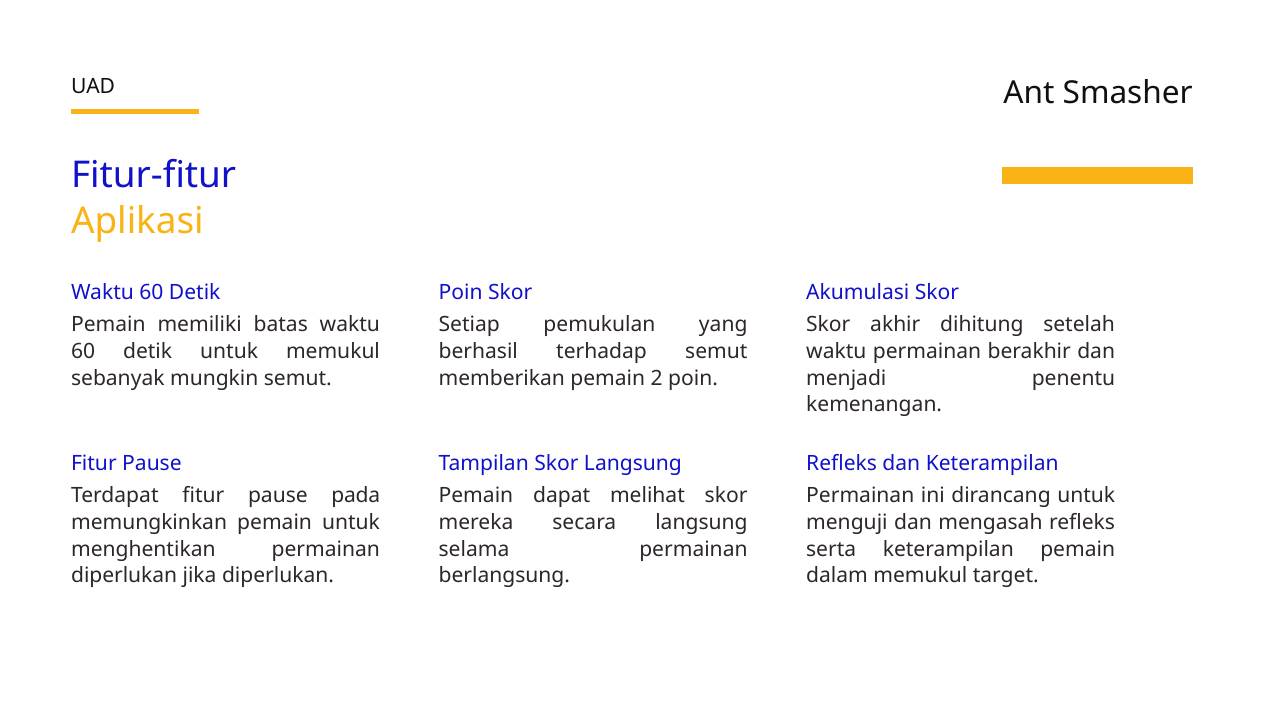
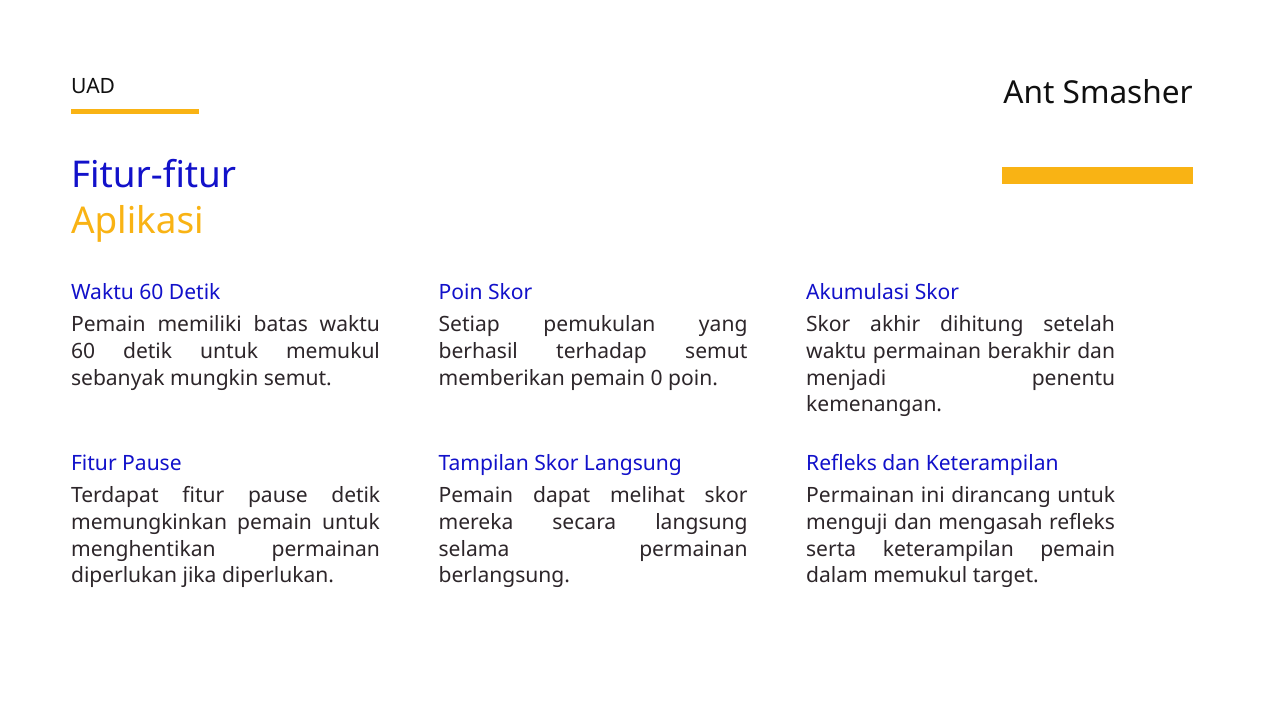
2: 2 -> 0
pause pada: pada -> detik
